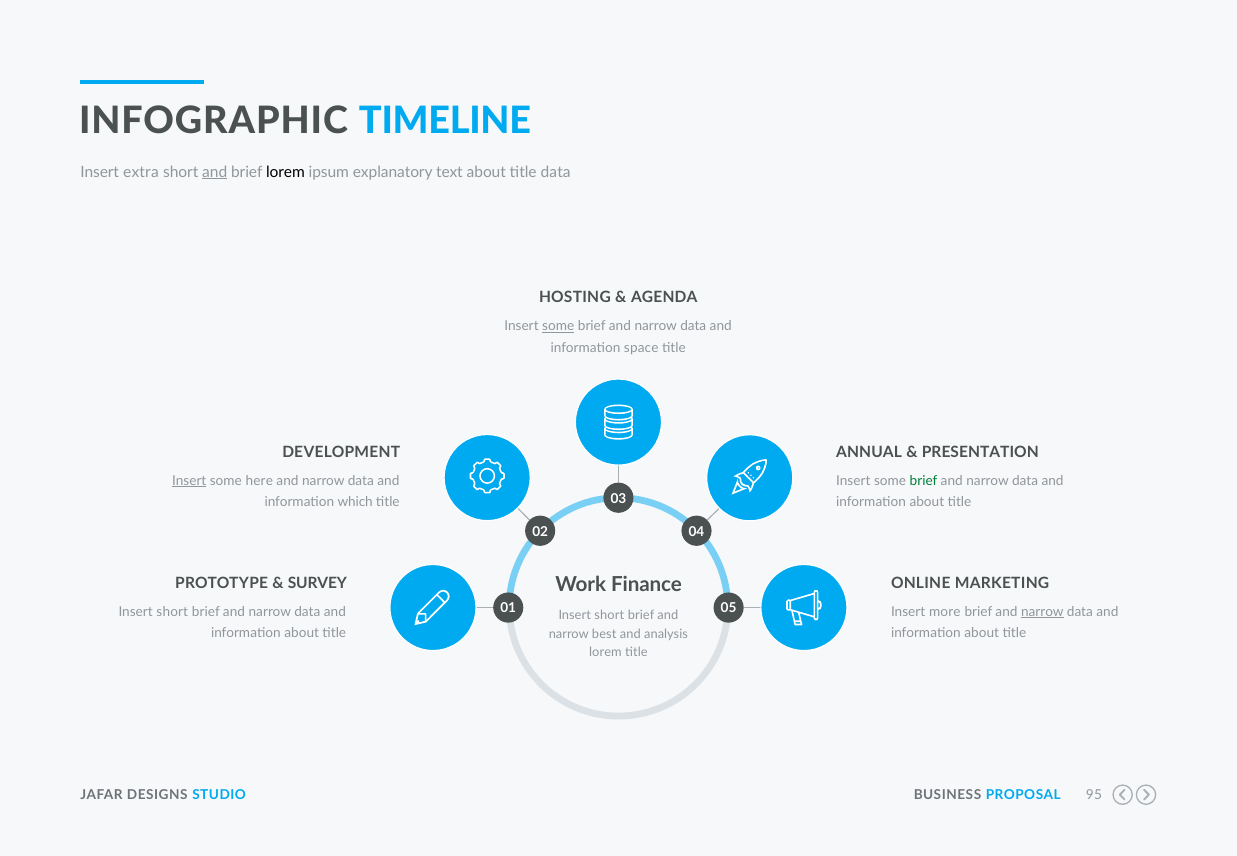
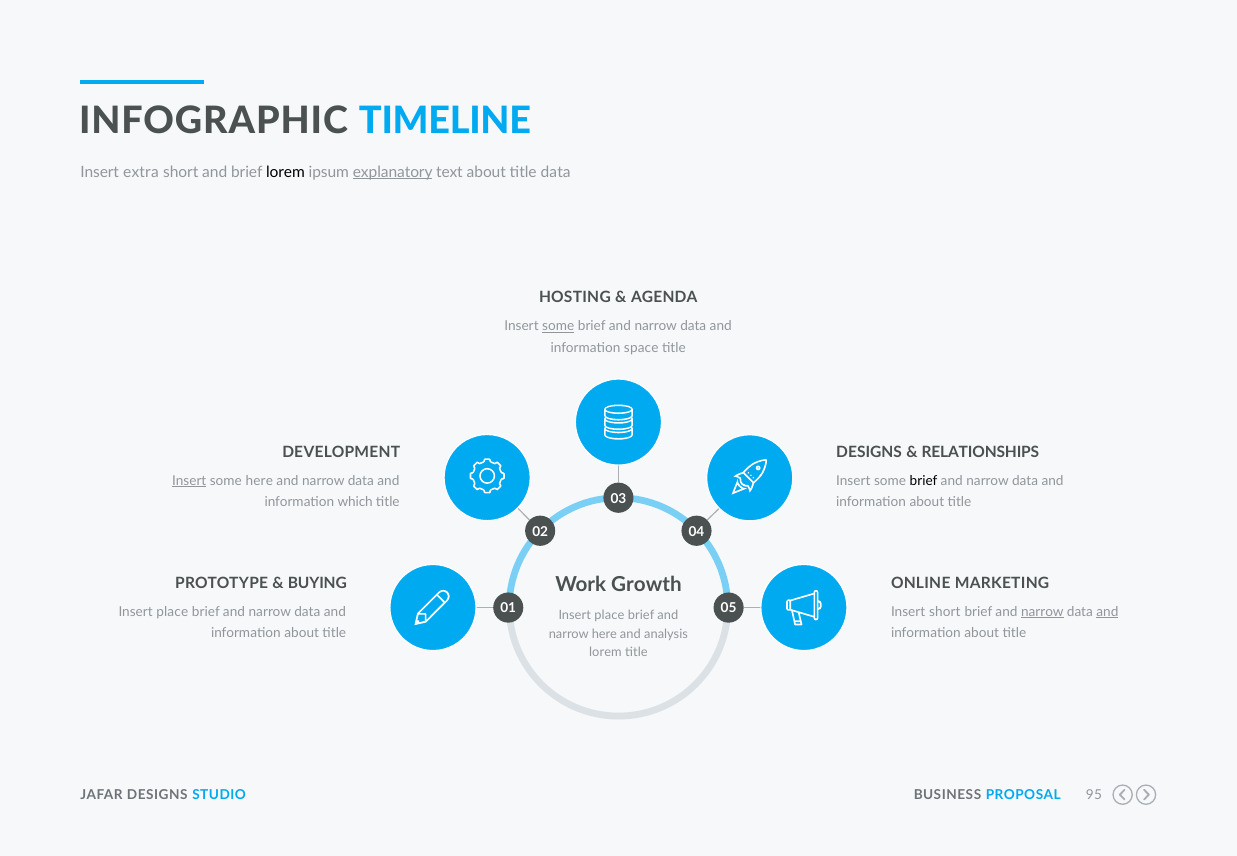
and at (215, 172) underline: present -> none
explanatory underline: none -> present
ANNUAL at (869, 452): ANNUAL -> DESIGNS
PRESENTATION: PRESENTATION -> RELATIONSHIPS
brief at (924, 481) colour: green -> black
Finance: Finance -> Growth
SURVEY: SURVEY -> BUYING
short at (172, 612): short -> place
Insert more: more -> short
and at (1107, 612) underline: none -> present
short at (609, 616): short -> place
narrow best: best -> here
